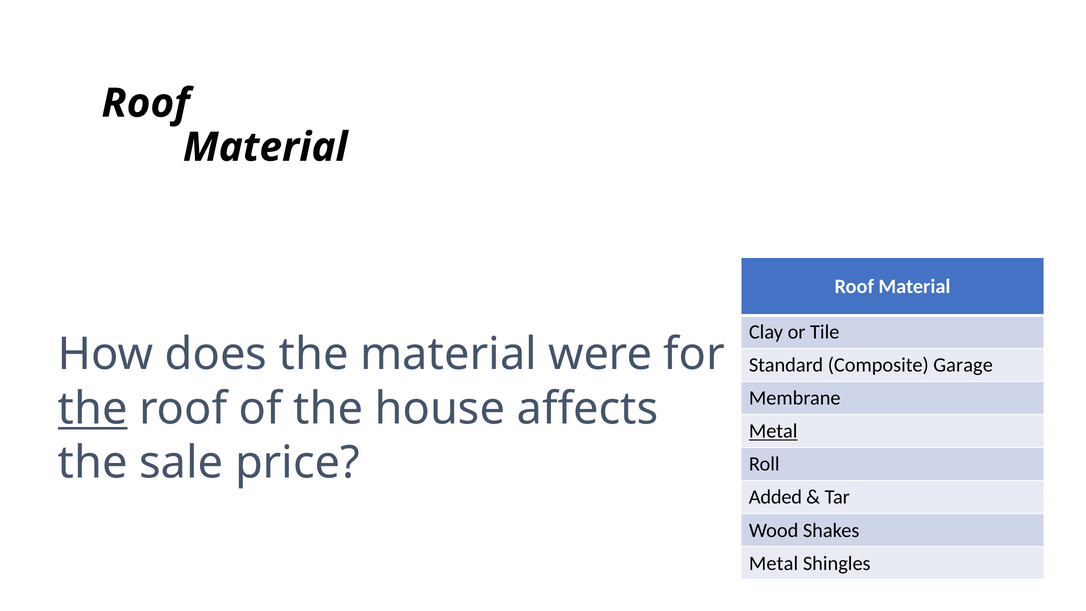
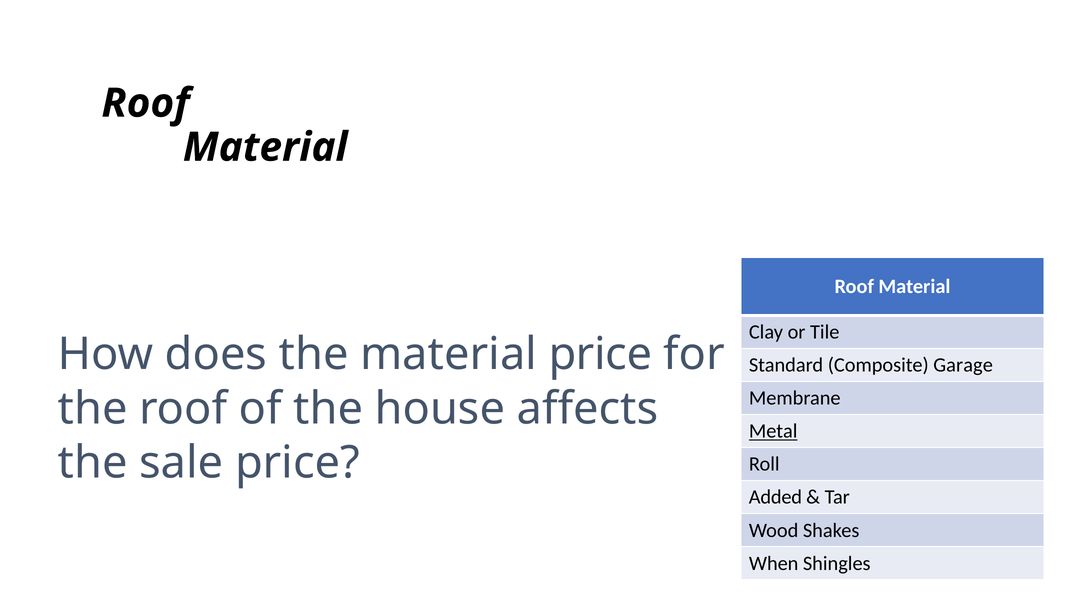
material were: were -> price
the at (93, 409) underline: present -> none
Metal at (774, 563): Metal -> When
